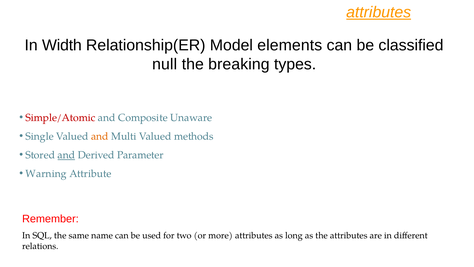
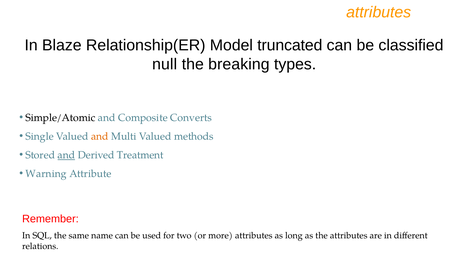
attributes at (379, 12) underline: present -> none
Width: Width -> Blaze
elements: elements -> truncated
Simple/Atomic colour: red -> black
Unaware: Unaware -> Converts
Parameter: Parameter -> Treatment
